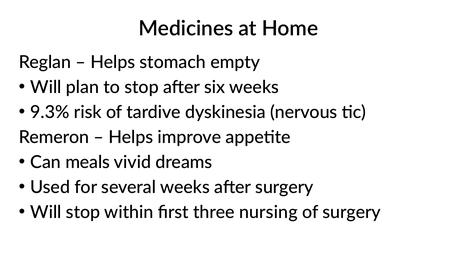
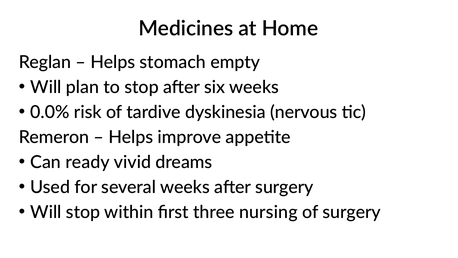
9.3%: 9.3% -> 0.0%
meals: meals -> ready
